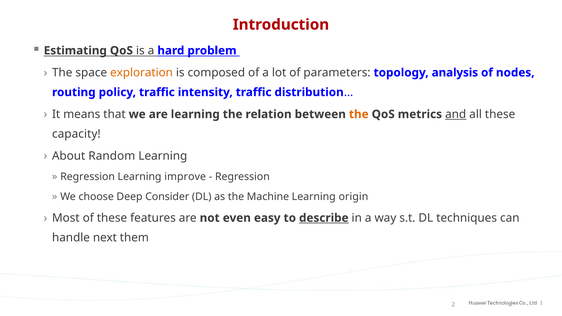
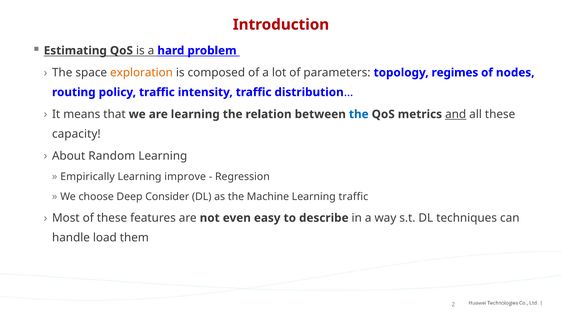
analysis: analysis -> regimes
the at (359, 114) colour: orange -> blue
Regression at (88, 177): Regression -> Empirically
Learning origin: origin -> traffic
describe underline: present -> none
next: next -> load
